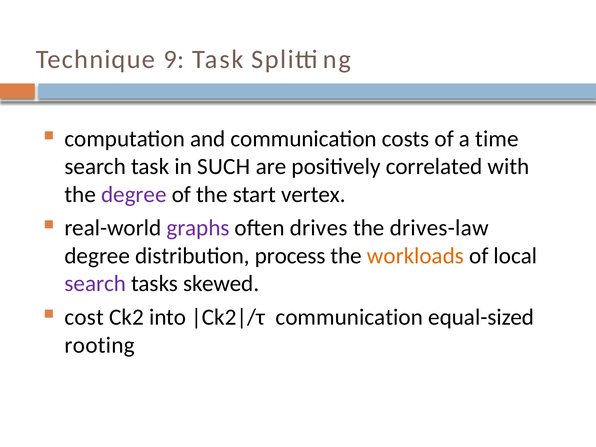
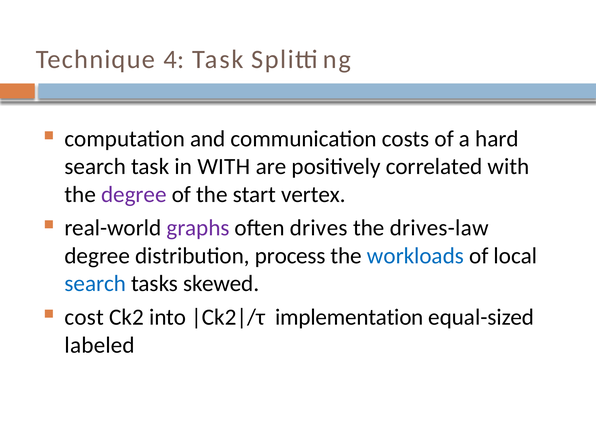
9: 9 -> 4
time: time -> hard
in SUCH: SUCH -> WITH
workloads colour: orange -> blue
search at (95, 284) colour: purple -> blue
communication at (349, 317): communication -> implementation
rooting: rooting -> labeled
